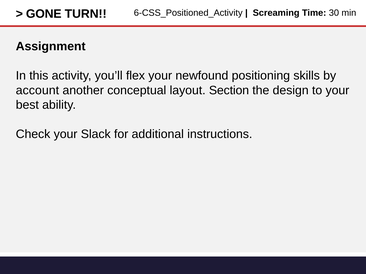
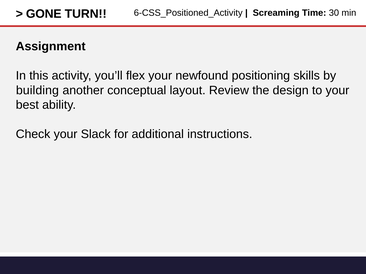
account: account -> building
Section: Section -> Review
